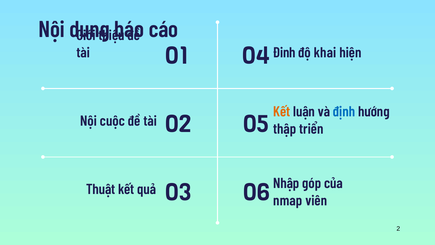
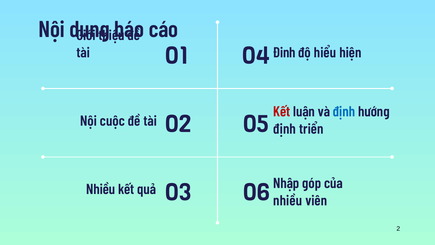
khai: khai -> hiểu
Kết at (282, 112) colour: orange -> red
thập at (285, 129): thập -> định
Thuật at (101, 189): Thuật -> Nhiều
nmap at (288, 201): nmap -> nhiều
